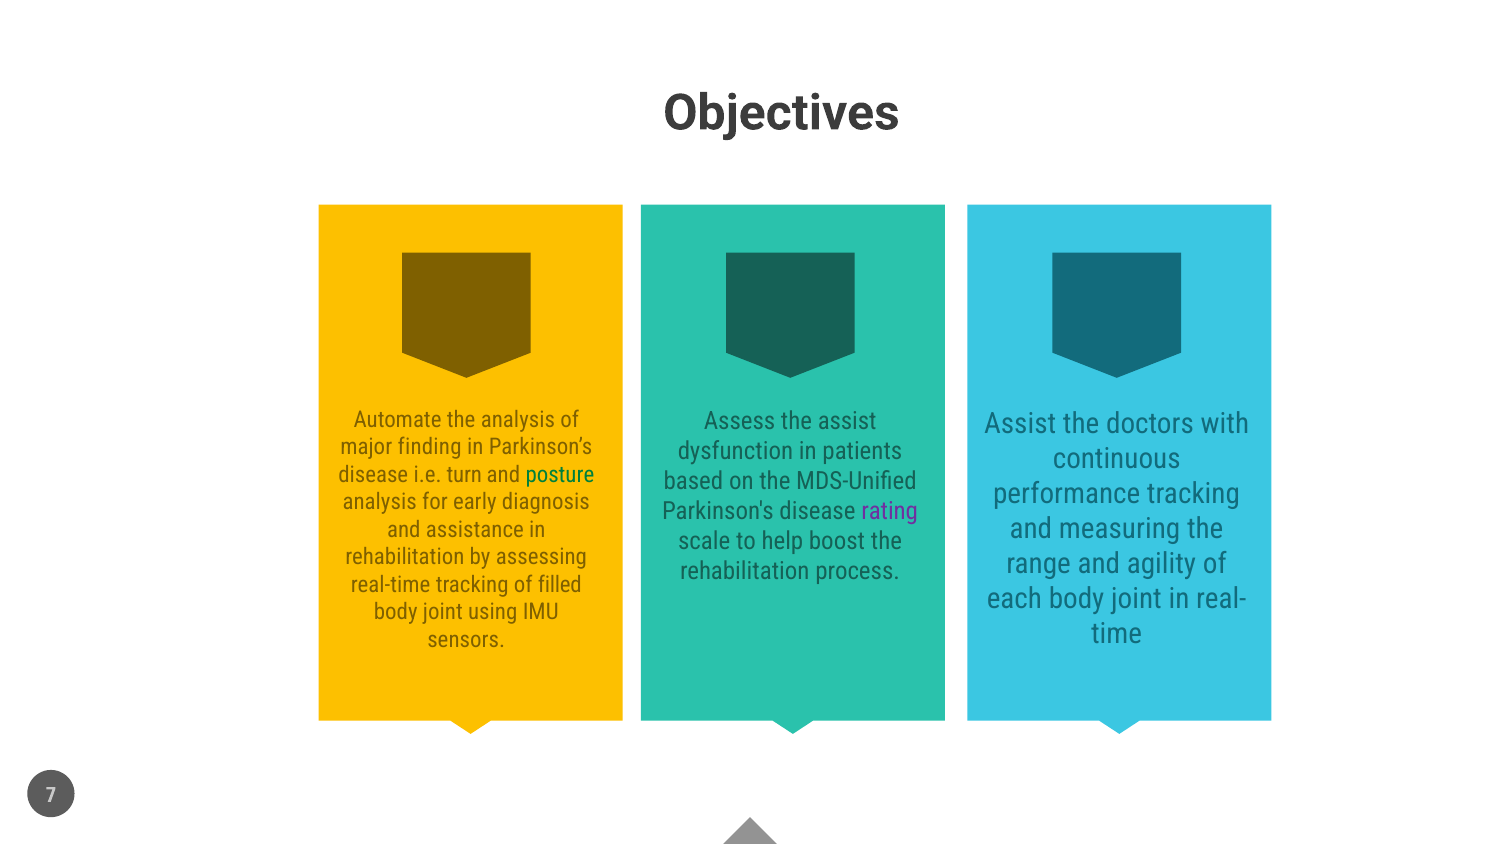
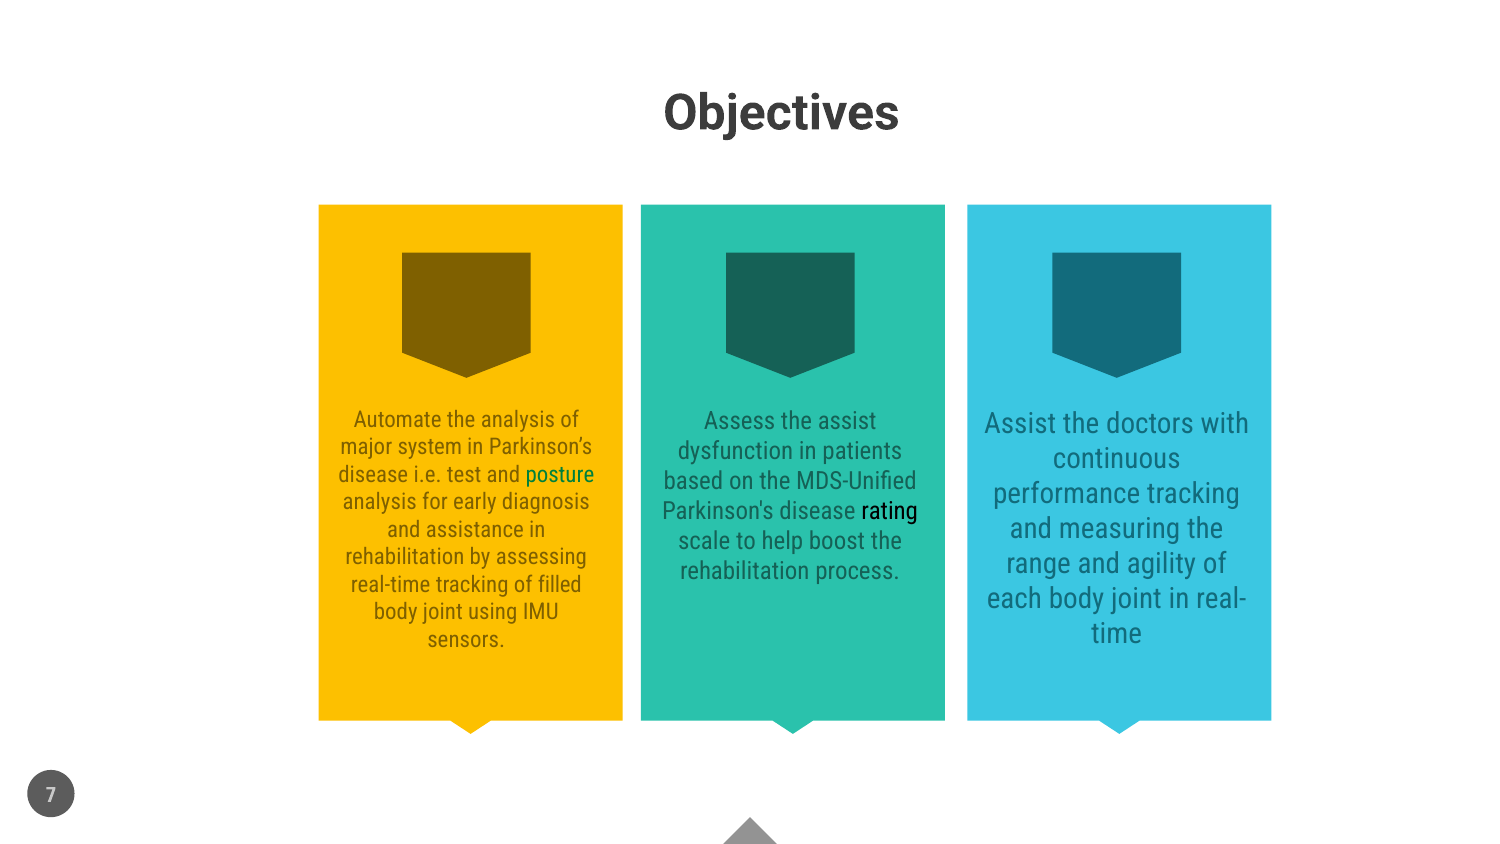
finding: finding -> system
turn: turn -> test
rating colour: purple -> black
